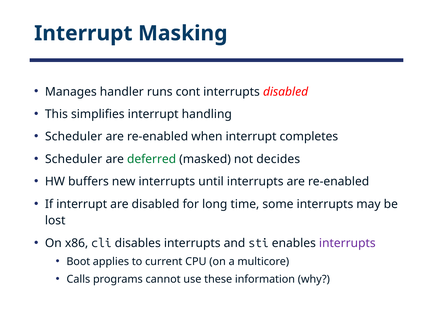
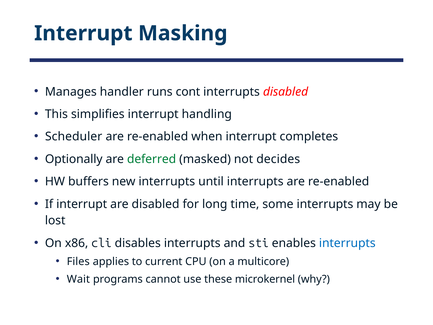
Scheduler at (74, 159): Scheduler -> Optionally
interrupts at (347, 243) colour: purple -> blue
Boot: Boot -> Files
Calls: Calls -> Wait
information: information -> microkernel
